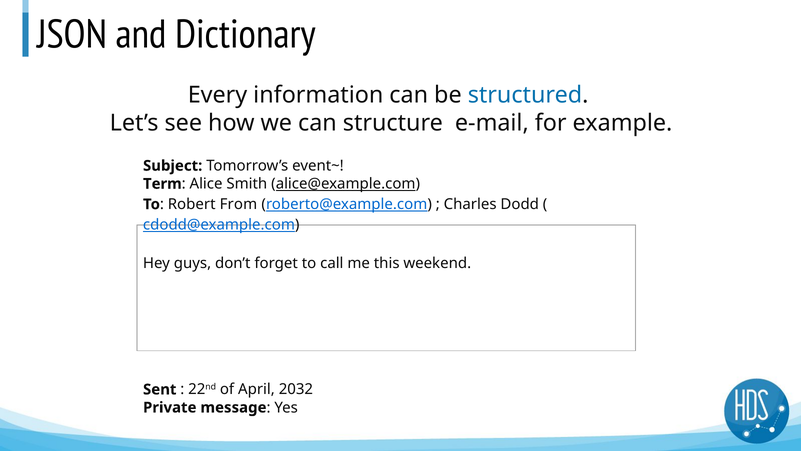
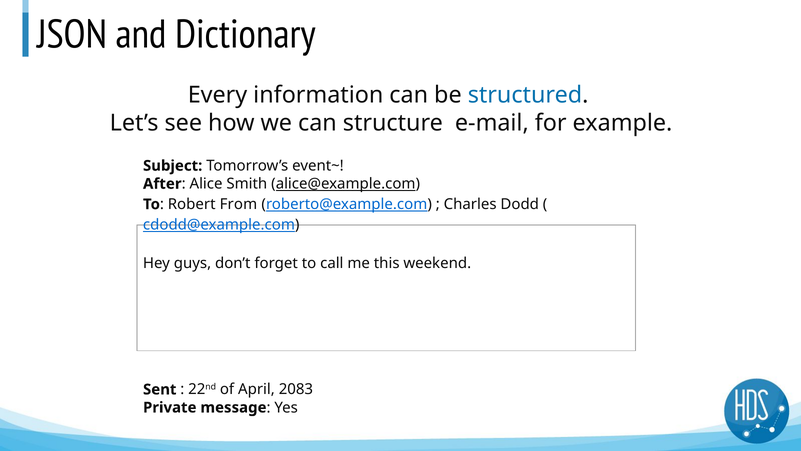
Term: Term -> After
2032: 2032 -> 2083
